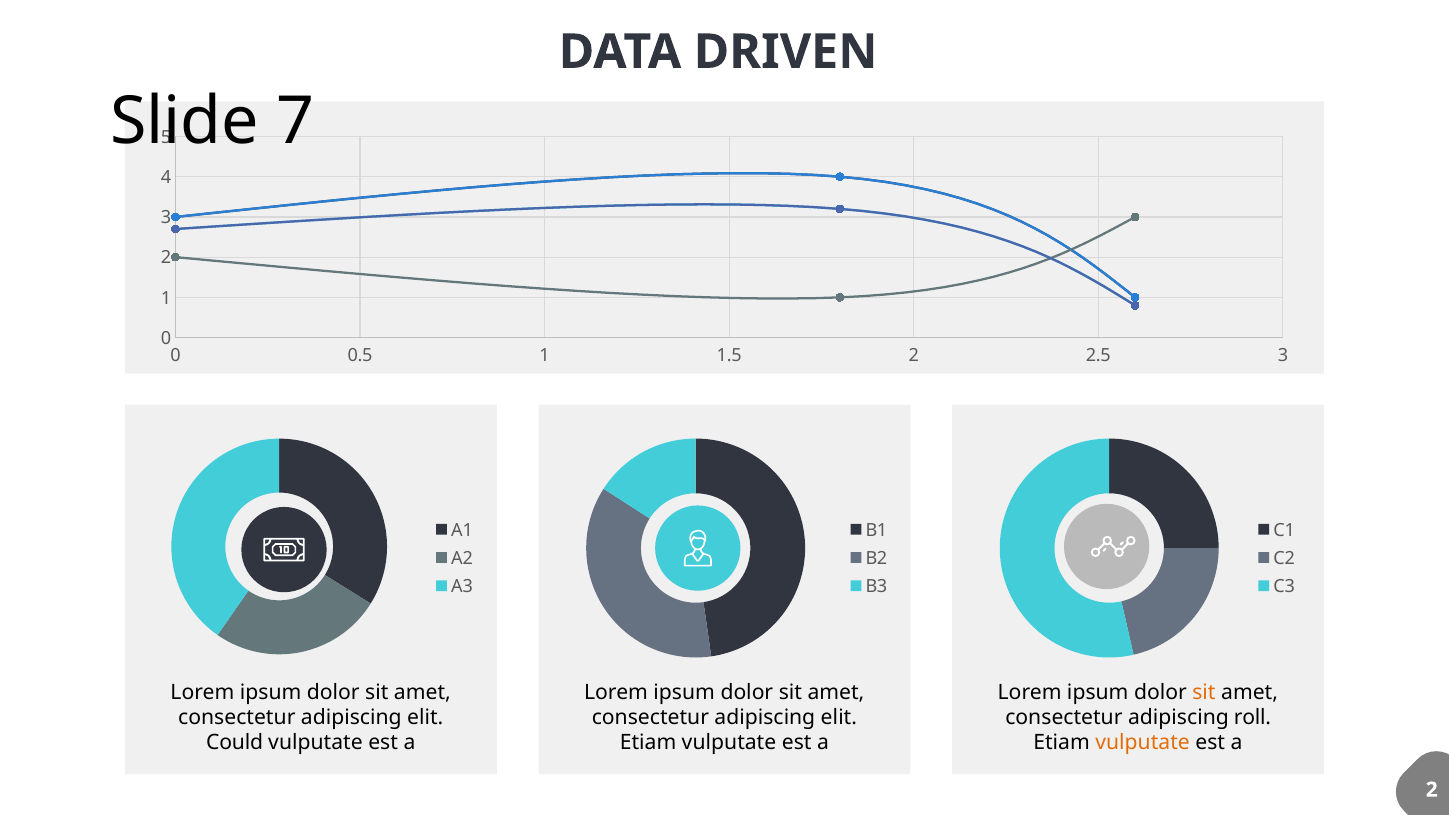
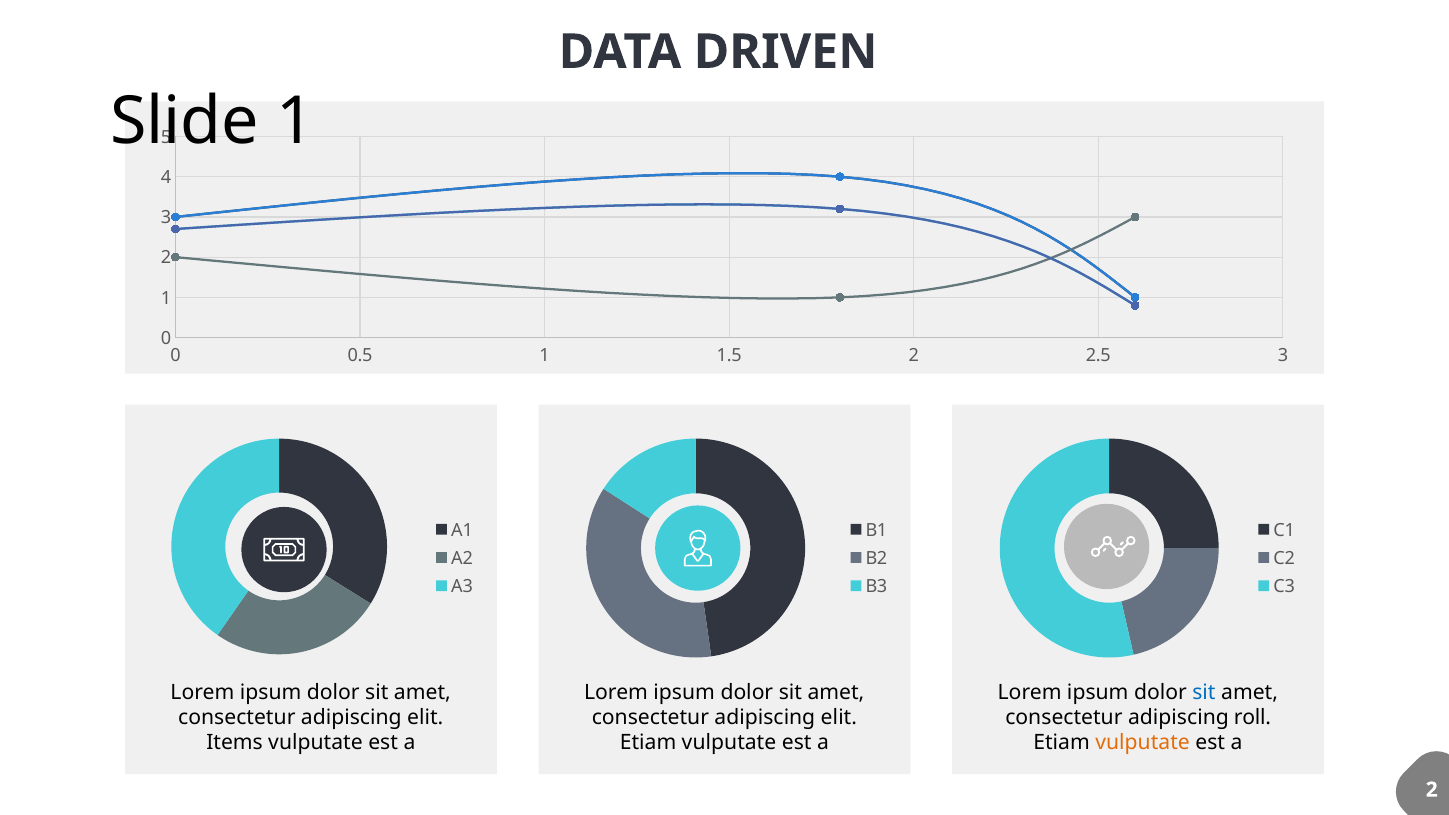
7 at (296, 122): 7 -> 1
sit at (1204, 692) colour: orange -> blue
Could: Could -> Items
